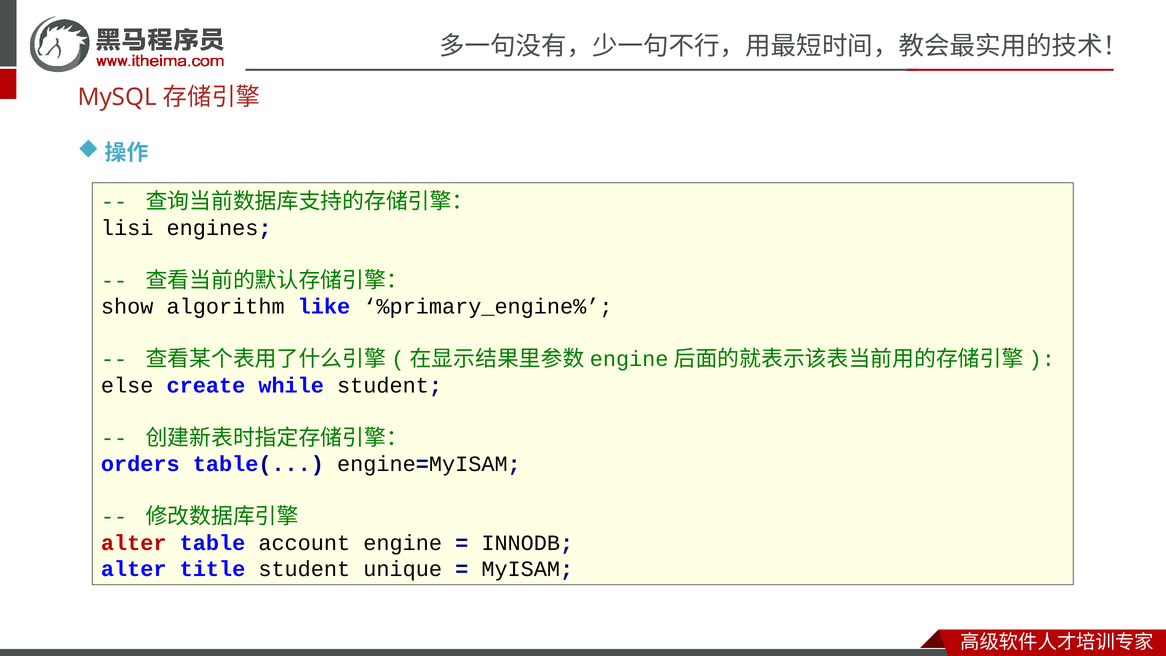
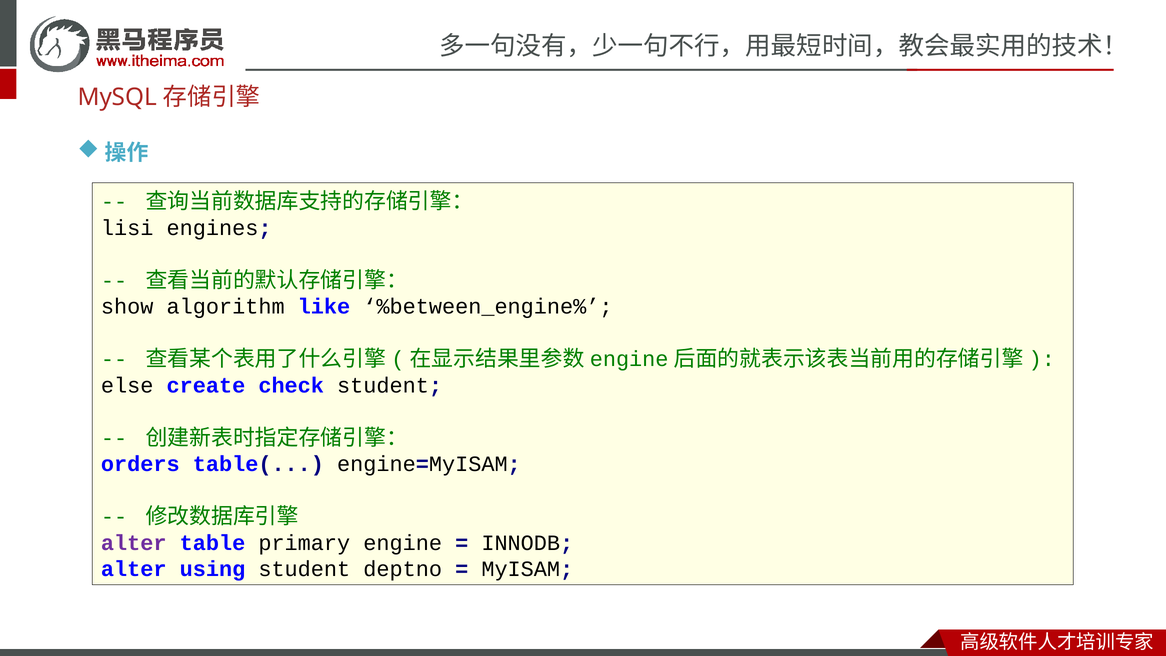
%primary_engine%: %primary_engine% -> %between_engine%
while: while -> check
alter at (134, 543) colour: red -> purple
account: account -> primary
title: title -> using
unique: unique -> deptno
